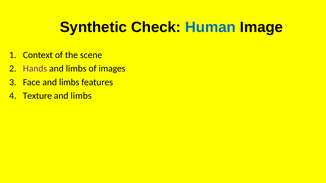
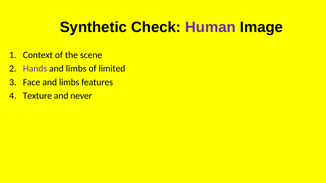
Human colour: blue -> purple
images: images -> limited
limbs at (81, 96): limbs -> never
